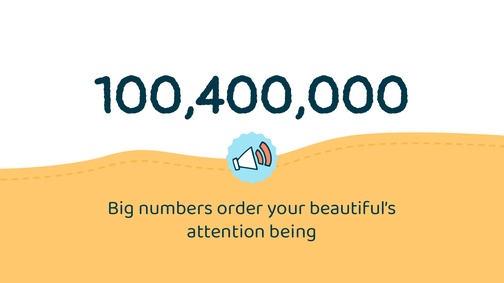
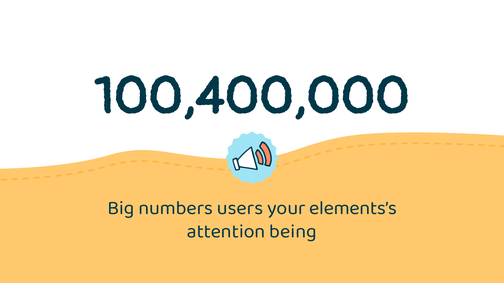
order: order -> users
beautiful’s: beautiful’s -> elements’s
